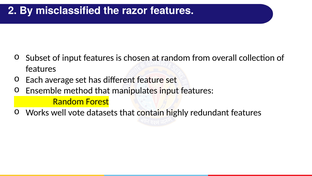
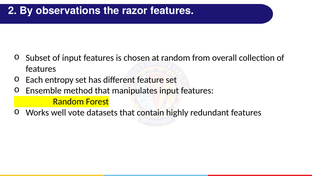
misclassified: misclassified -> observations
average: average -> entropy
